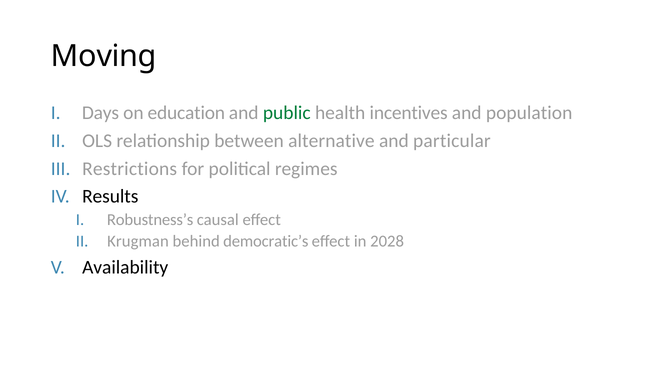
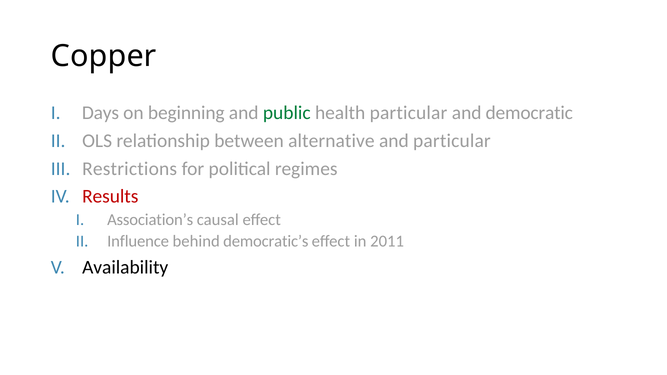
Moving: Moving -> Copper
education: education -> beginning
health incentives: incentives -> particular
population: population -> democratic
Results colour: black -> red
Robustness’s: Robustness’s -> Association’s
Krugman: Krugman -> Influence
2028: 2028 -> 2011
